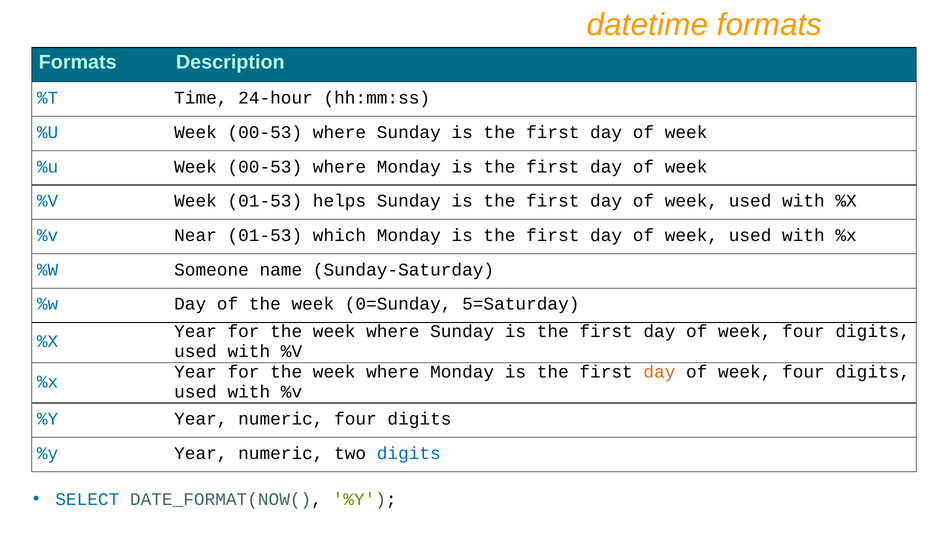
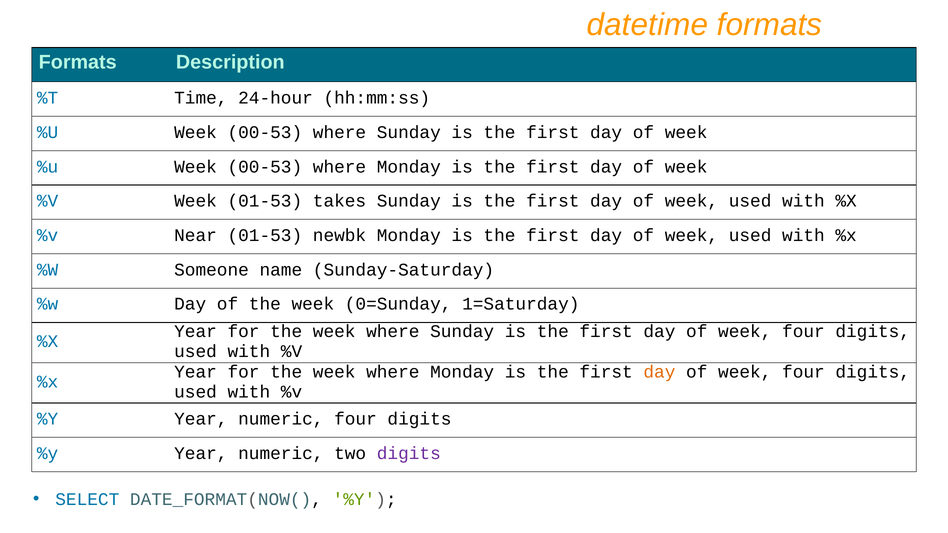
helps: helps -> takes
which: which -> newbk
5=Saturday: 5=Saturday -> 1=Saturday
digits at (409, 454) colour: blue -> purple
